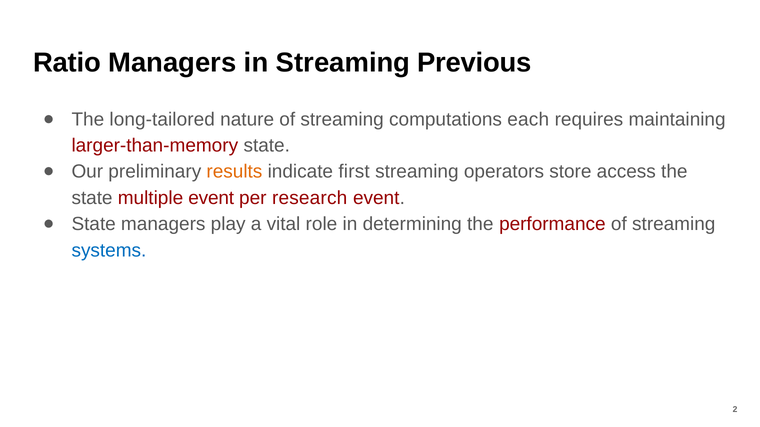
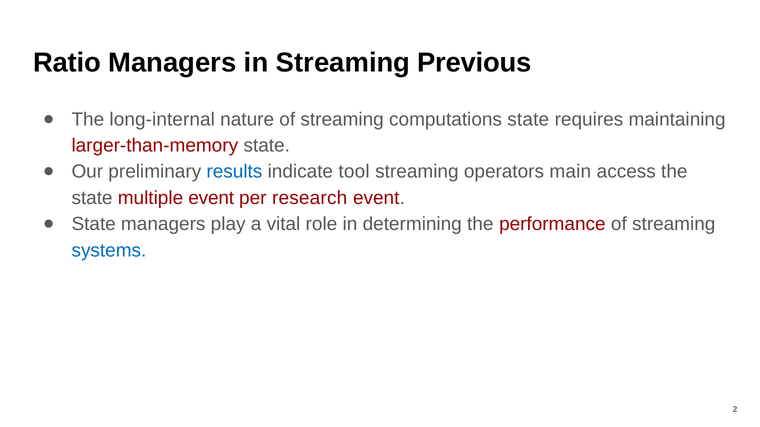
long-tailored: long-tailored -> long-internal
computations each: each -> state
results colour: orange -> blue
first: first -> tool
store: store -> main
